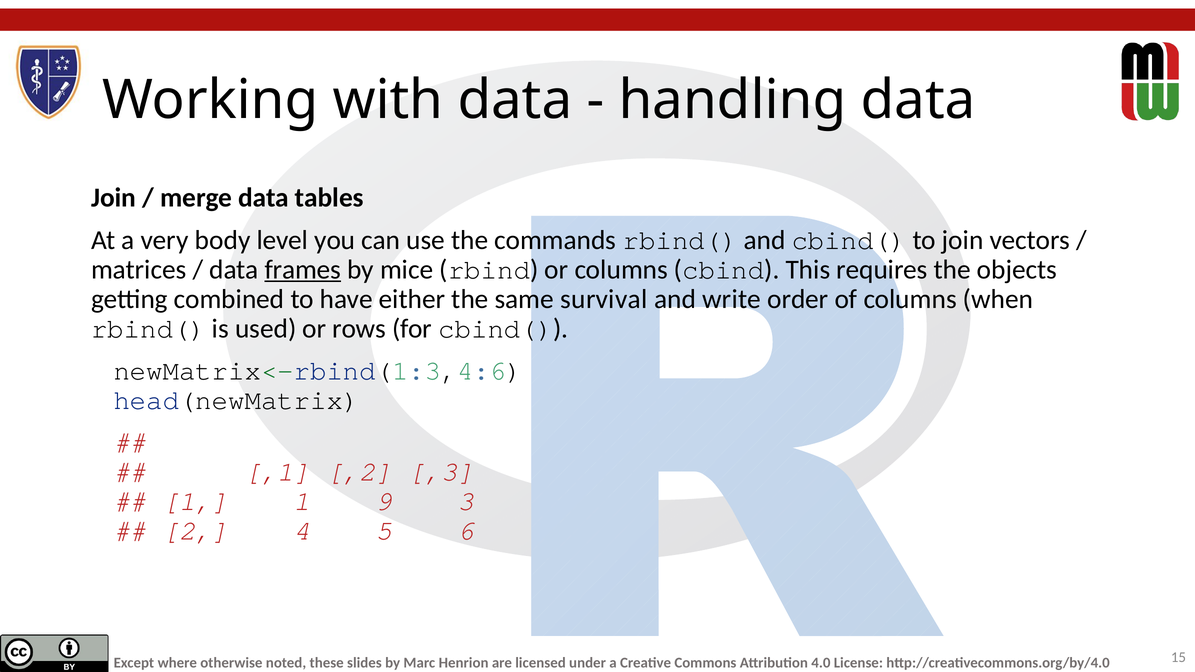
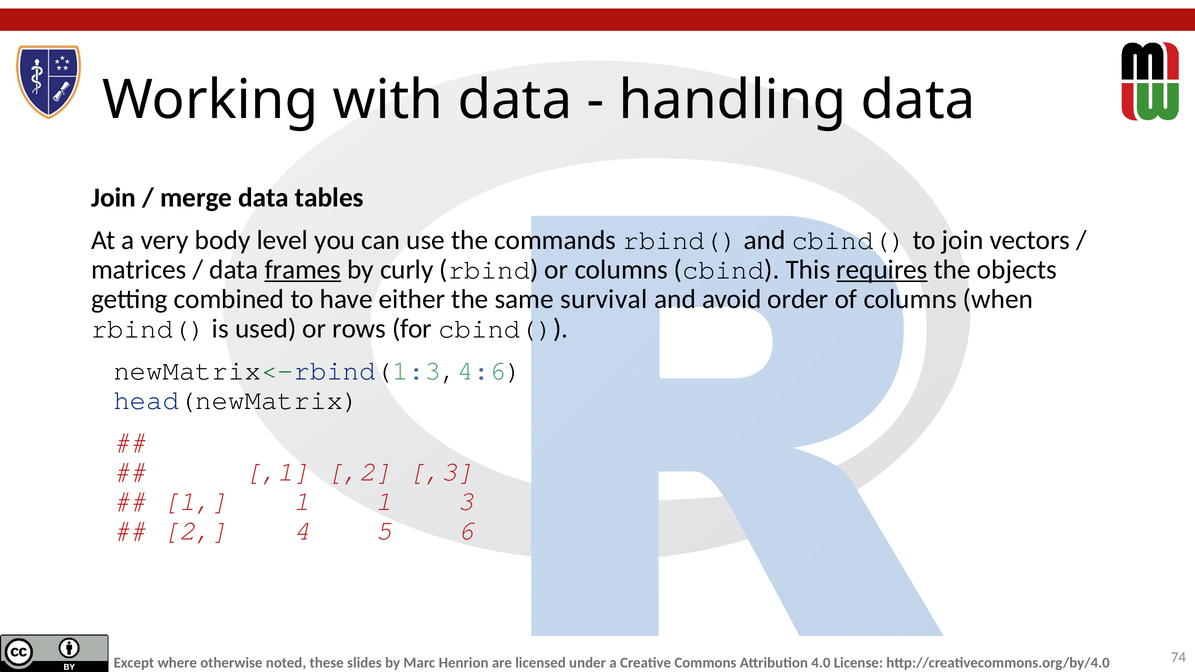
mice: mice -> curly
requires underline: none -> present
write: write -> avoid
1 1 9: 9 -> 1
15: 15 -> 74
